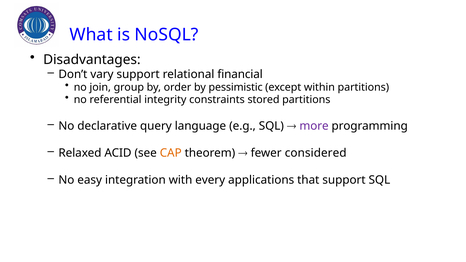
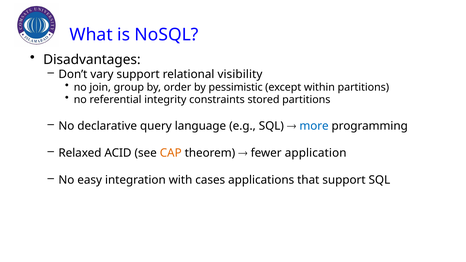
financial: financial -> visibility
more colour: purple -> blue
considered: considered -> application
every: every -> cases
